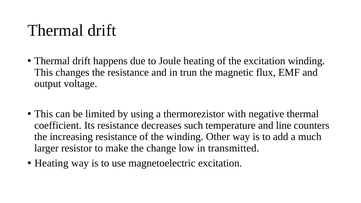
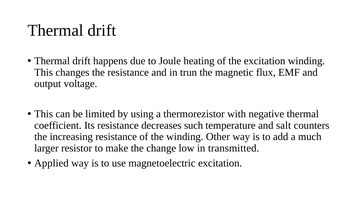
line: line -> salt
Heating at (51, 163): Heating -> Applied
